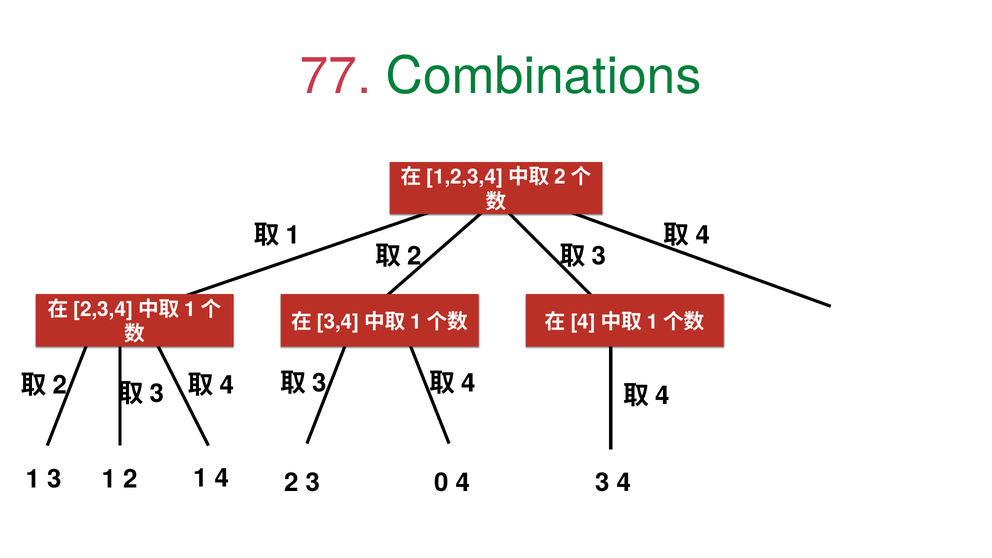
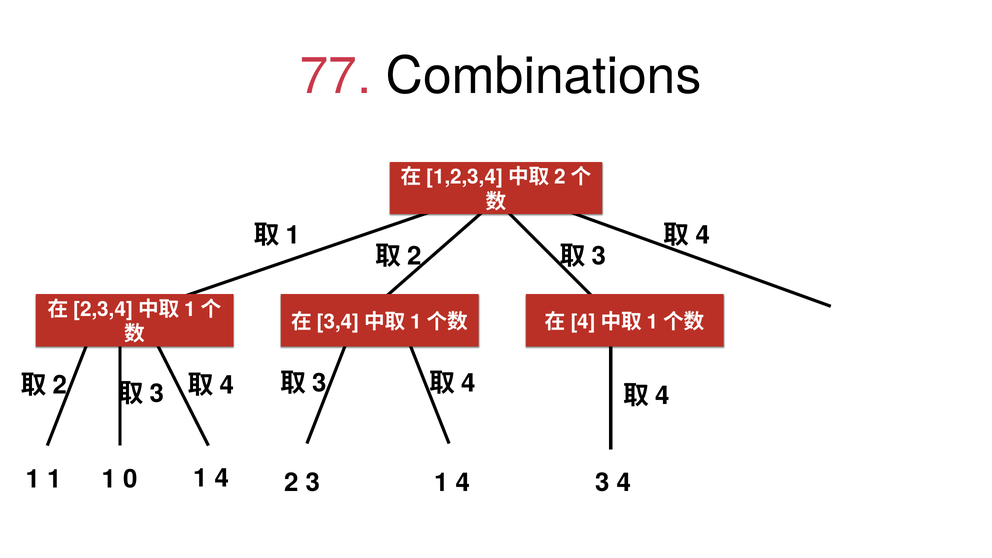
Combinations colour: green -> black
4 0: 0 -> 1
3 at (55, 479): 3 -> 1
1 2: 2 -> 0
